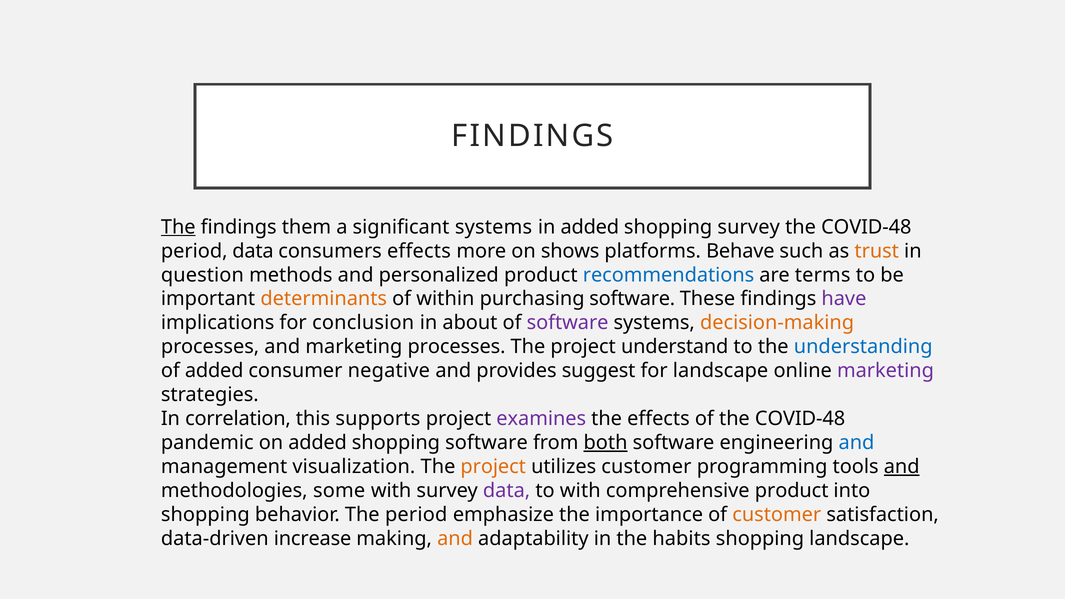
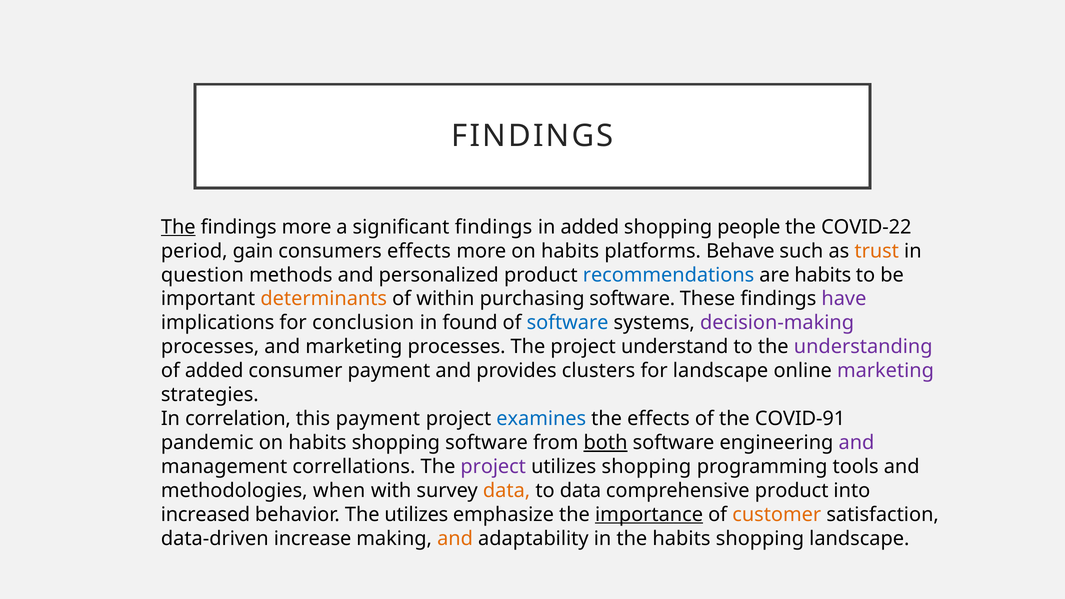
findings them: them -> more
significant systems: systems -> findings
shopping survey: survey -> people
COVID-48 at (866, 227): COVID-48 -> COVID-22
period data: data -> gain
more on shows: shows -> habits
are terms: terms -> habits
about: about -> found
software at (568, 323) colour: purple -> blue
decision-making colour: orange -> purple
understanding colour: blue -> purple
consumer negative: negative -> payment
suggest: suggest -> clusters
this supports: supports -> payment
examines colour: purple -> blue
of the COVID-48: COVID-48 -> COVID-91
pandemic on added: added -> habits
and at (856, 443) colour: blue -> purple
visualization: visualization -> correllations
project at (493, 467) colour: orange -> purple
utilizes customer: customer -> shopping
and at (902, 467) underline: present -> none
some: some -> when
data at (507, 491) colour: purple -> orange
to with: with -> data
shopping at (205, 515): shopping -> increased
The period: period -> utilizes
importance underline: none -> present
